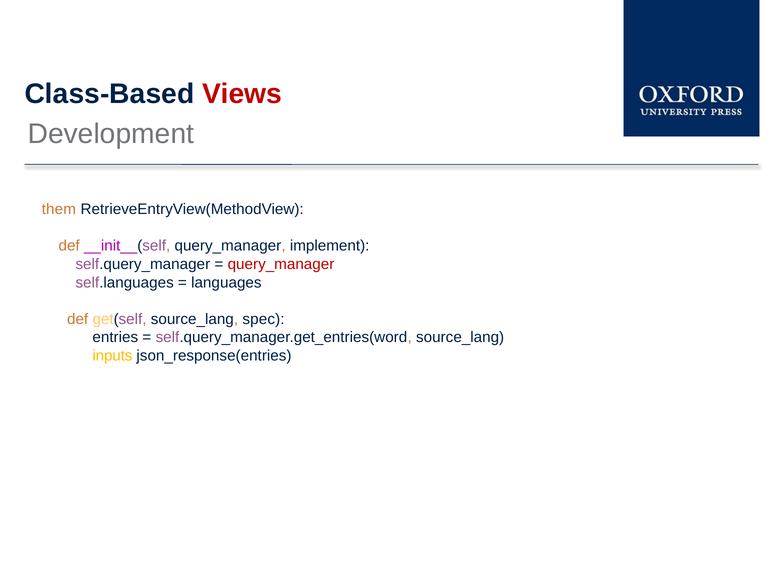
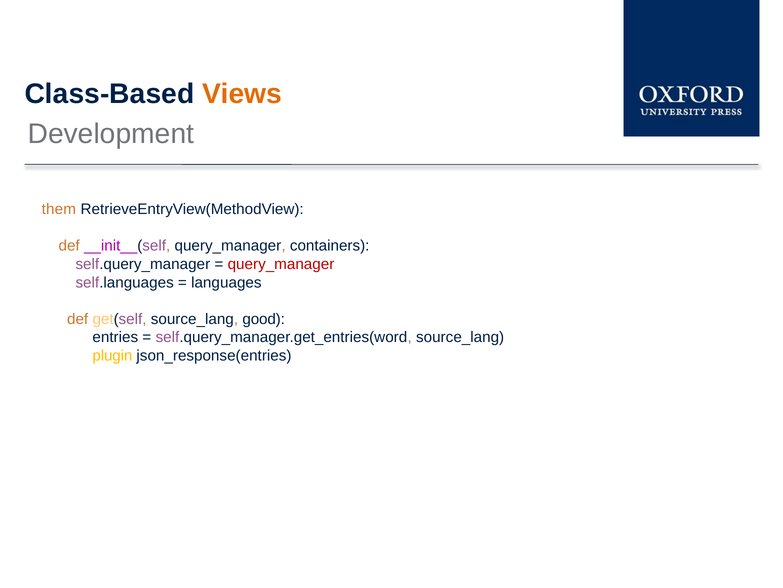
Views colour: red -> orange
implement: implement -> containers
spec: spec -> good
inputs: inputs -> plugin
